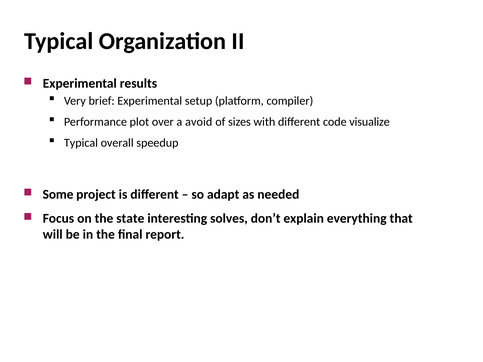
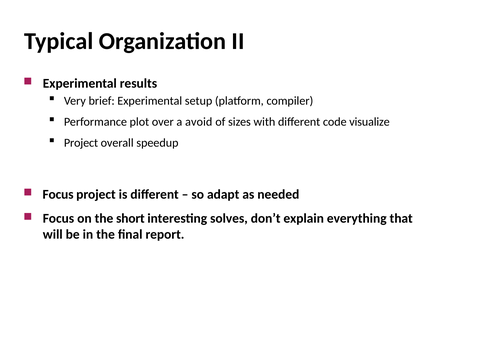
Typical at (81, 143): Typical -> Project
Some at (58, 194): Some -> Focus
state: state -> short
